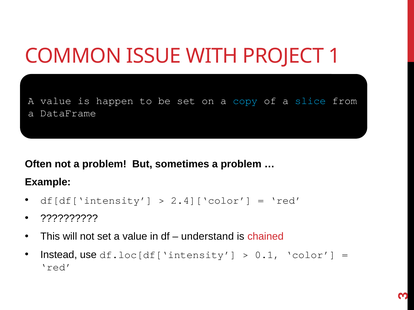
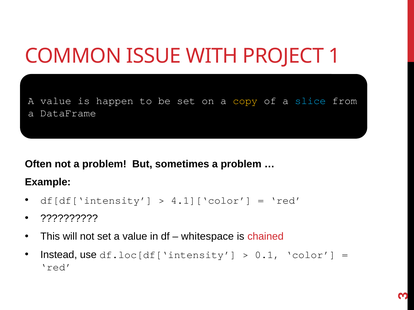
copy colour: light blue -> yellow
2.4][‘color: 2.4][‘color -> 4.1][‘color
understand: understand -> whitespace
